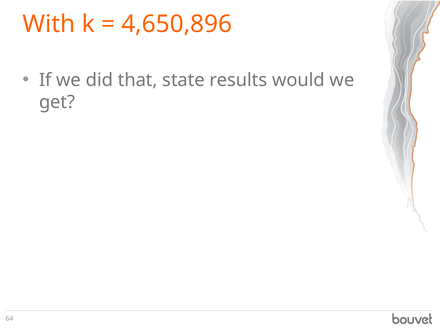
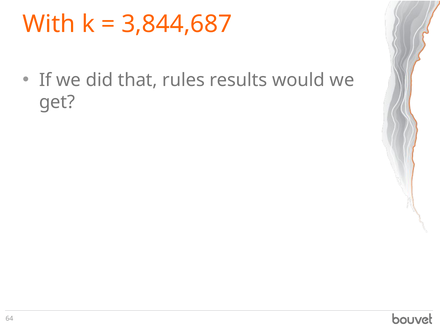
4,650,896: 4,650,896 -> 3,844,687
state: state -> rules
